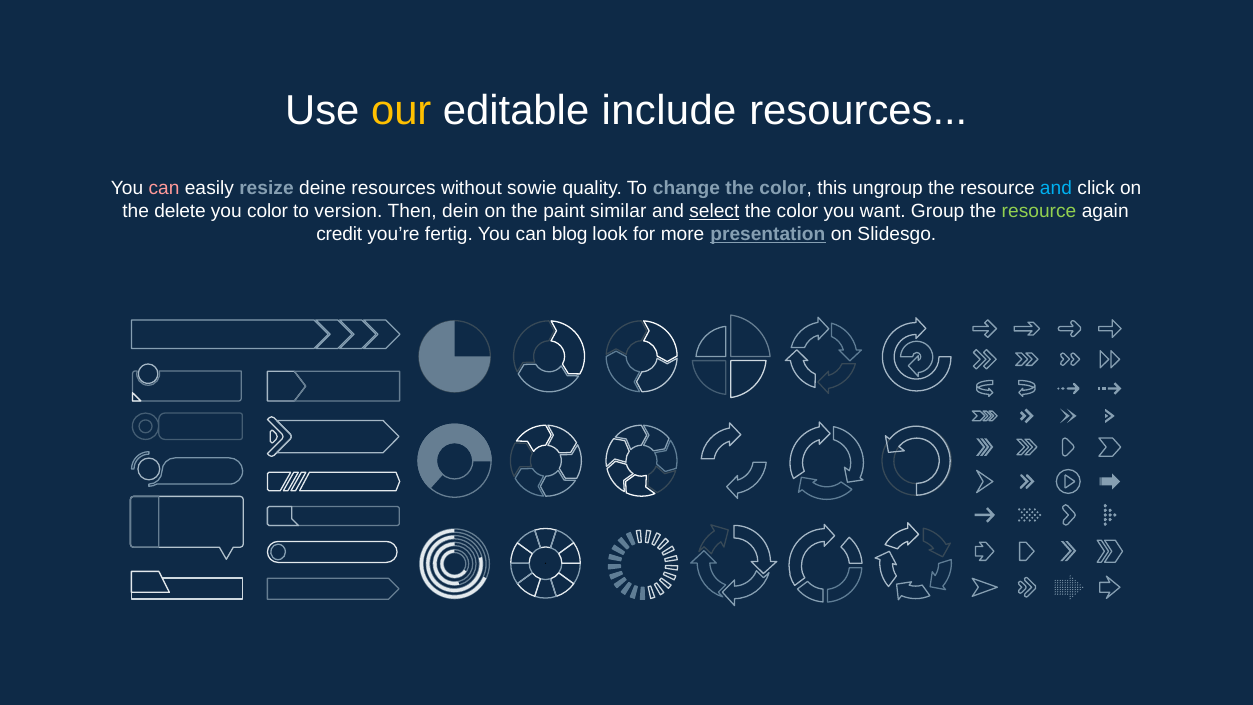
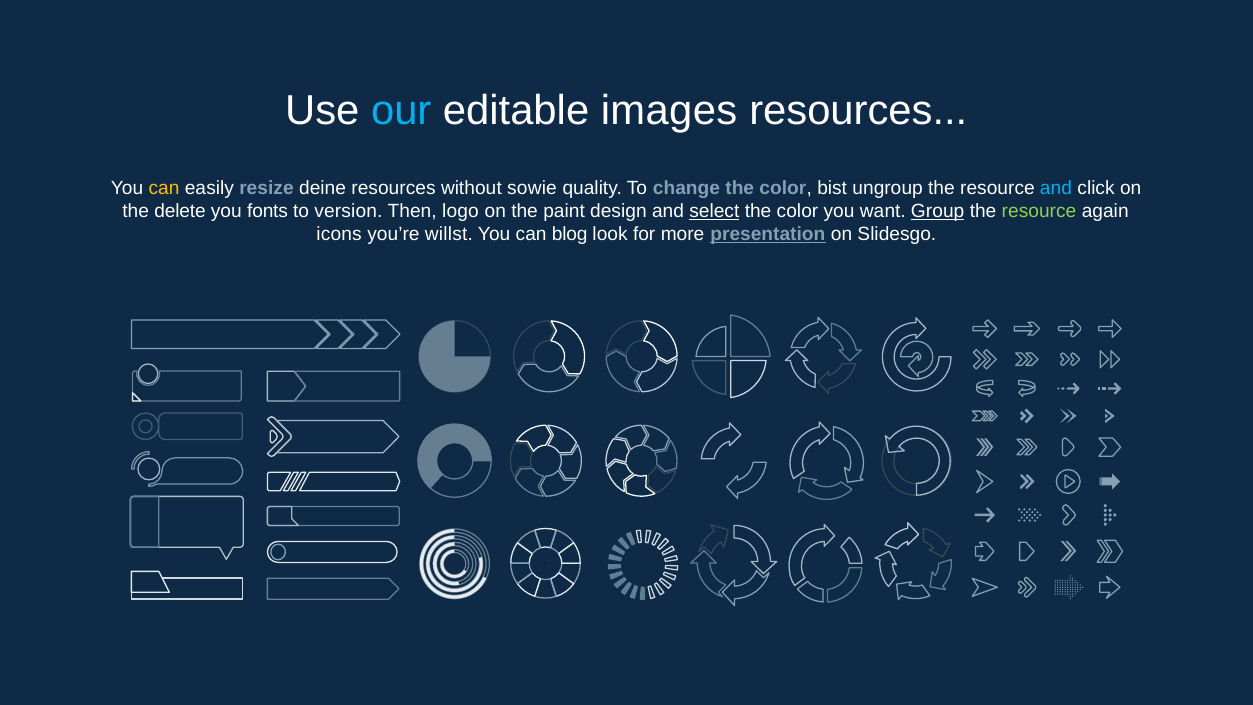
our colour: yellow -> light blue
include: include -> images
can at (164, 188) colour: pink -> yellow
this: this -> bist
you color: color -> fonts
dein: dein -> logo
similar: similar -> design
Group underline: none -> present
credit: credit -> icons
fertig: fertig -> willst
